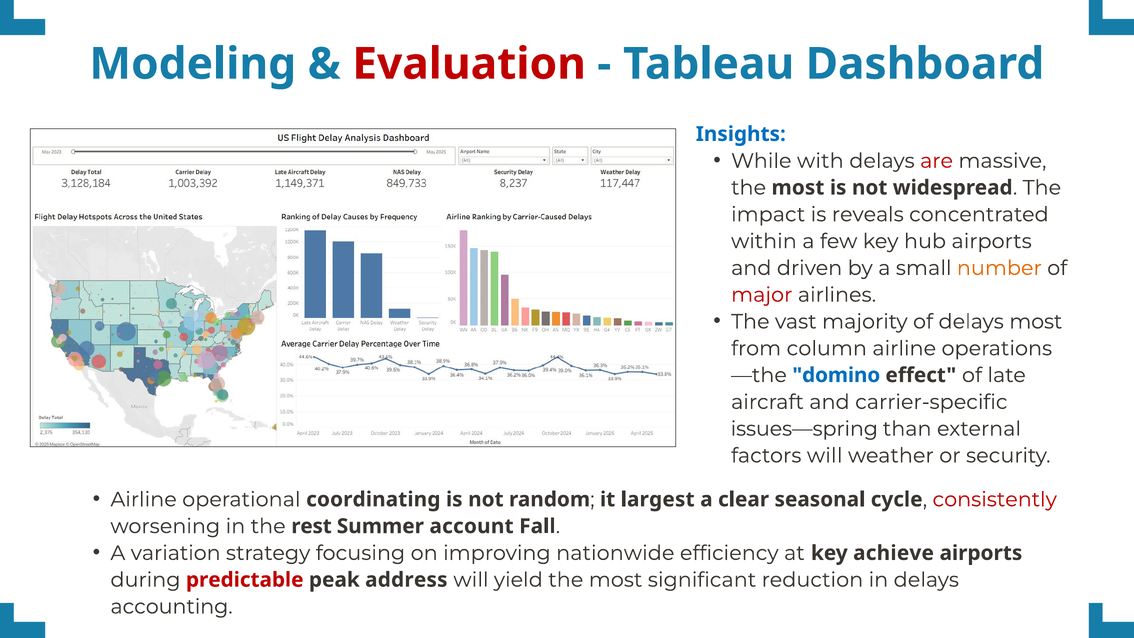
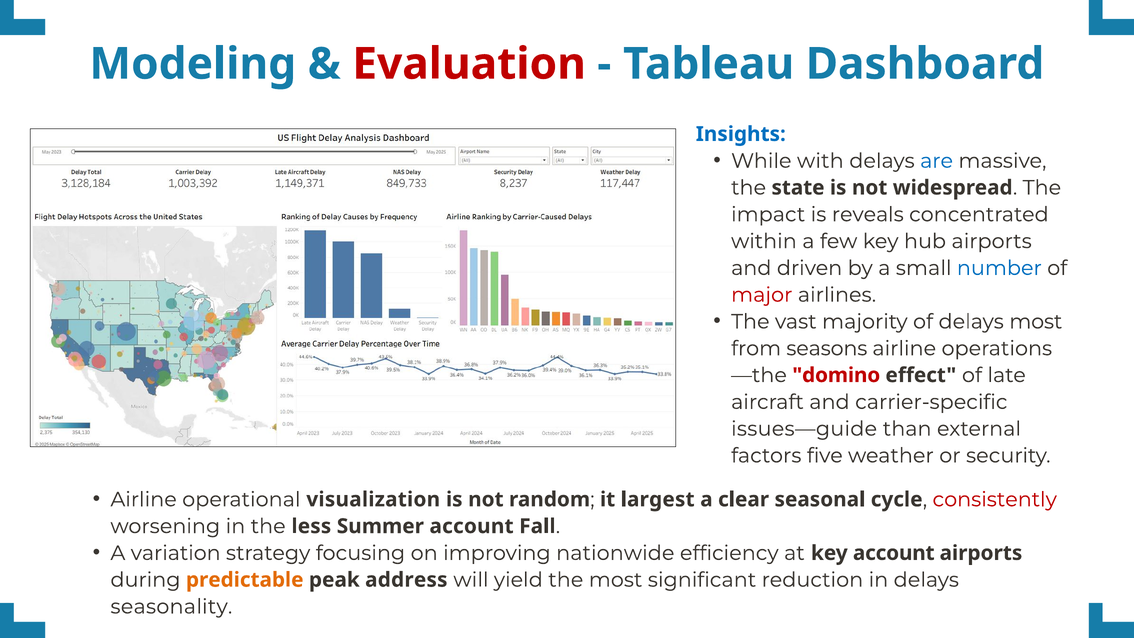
are colour: red -> blue
most at (798, 188): most -> state
number colour: orange -> blue
column: column -> seasons
domino colour: blue -> red
issues—spring: issues—spring -> issues—guide
factors will: will -> five
coordinating: coordinating -> visualization
rest: rest -> less
key achieve: achieve -> account
predictable colour: red -> orange
accounting: accounting -> seasonality
